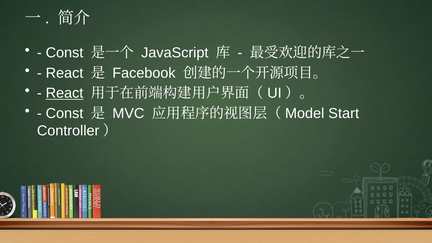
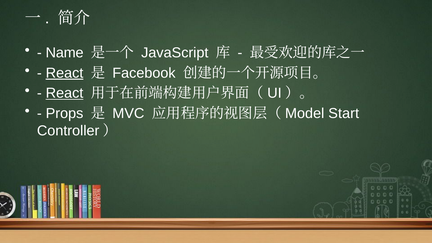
Const at (65, 53): Const -> Name
React at (65, 73) underline: none -> present
Const at (65, 113): Const -> Props
